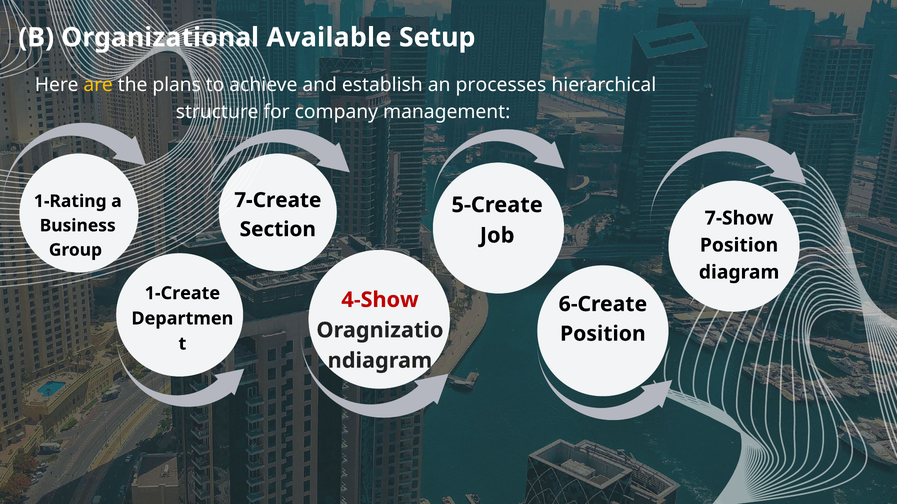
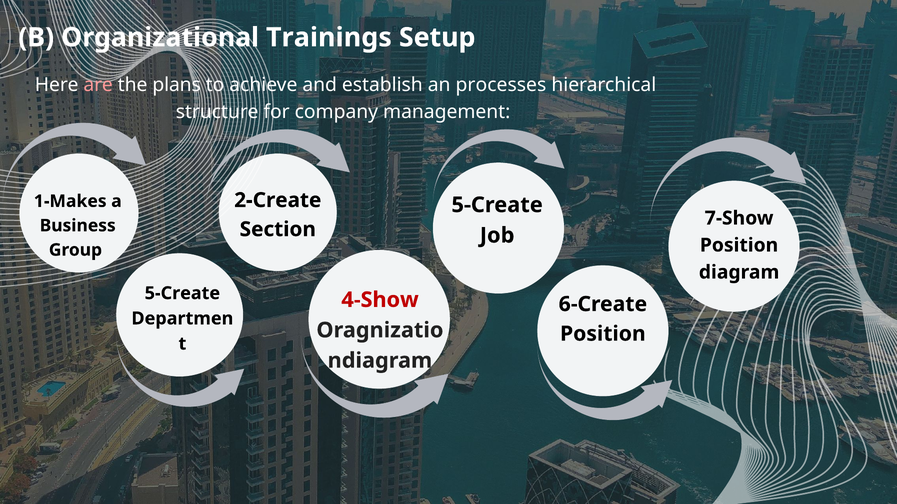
Available: Available -> Trainings
are colour: yellow -> pink
7-Create: 7-Create -> 2-Create
1-Rating: 1-Rating -> 1-Makes
1-Create at (182, 294): 1-Create -> 5-Create
